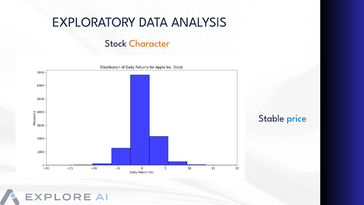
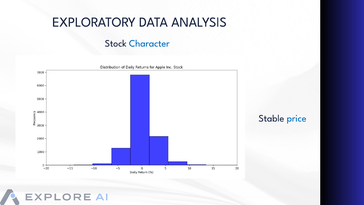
Character colour: orange -> blue
